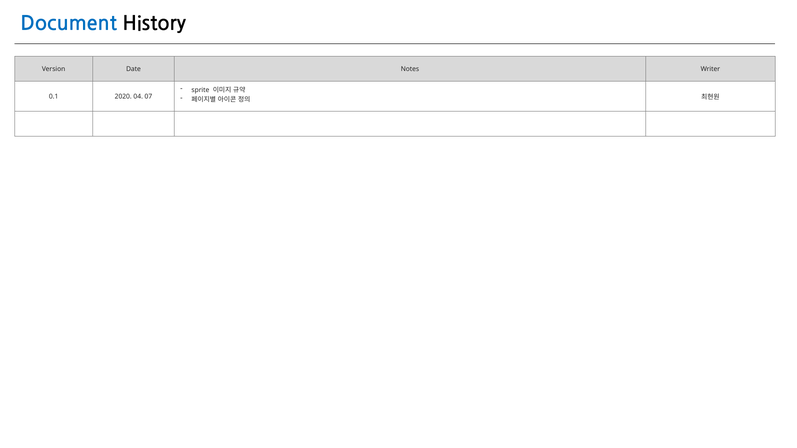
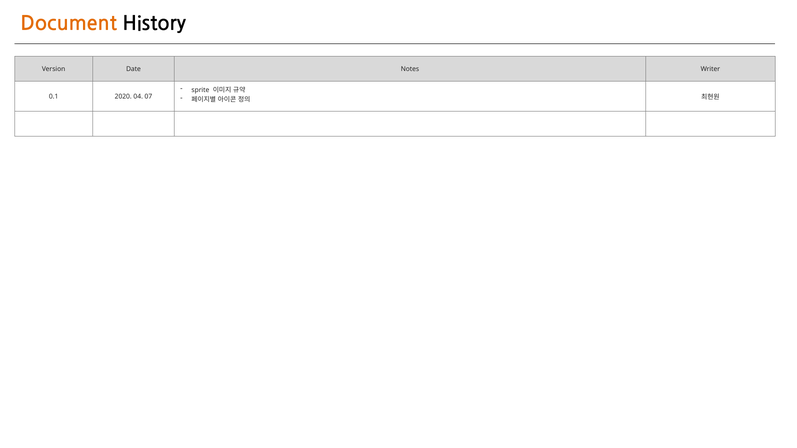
Document colour: blue -> orange
